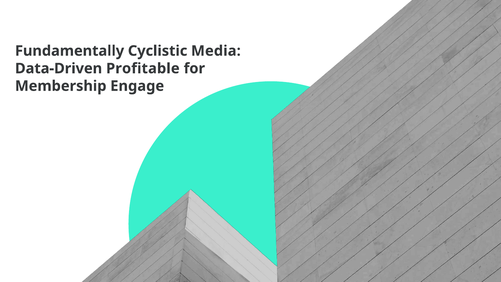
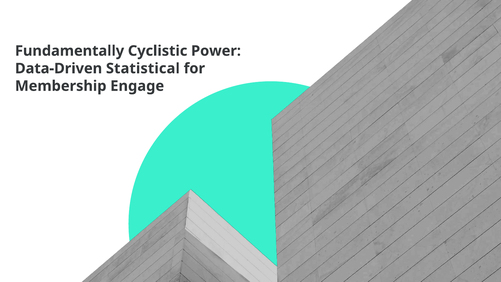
Media: Media -> Power
Profitable: Profitable -> Statistical
